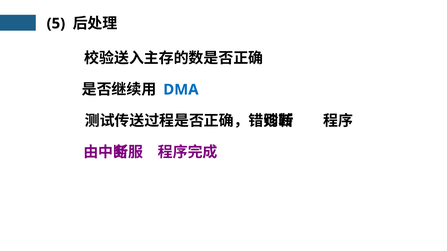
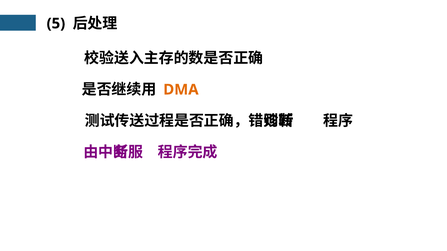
DMA colour: blue -> orange
